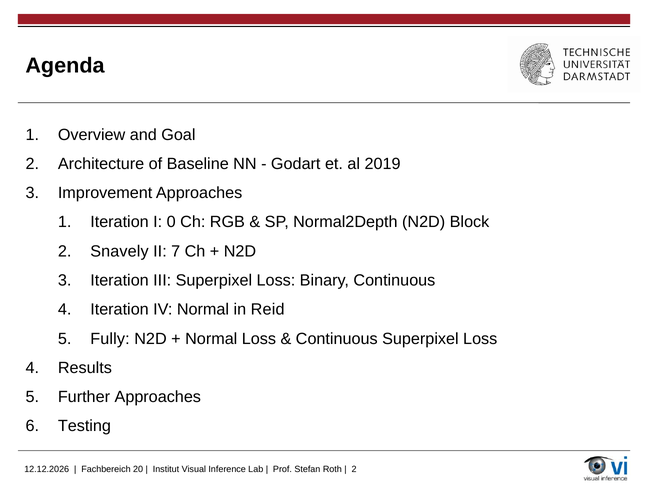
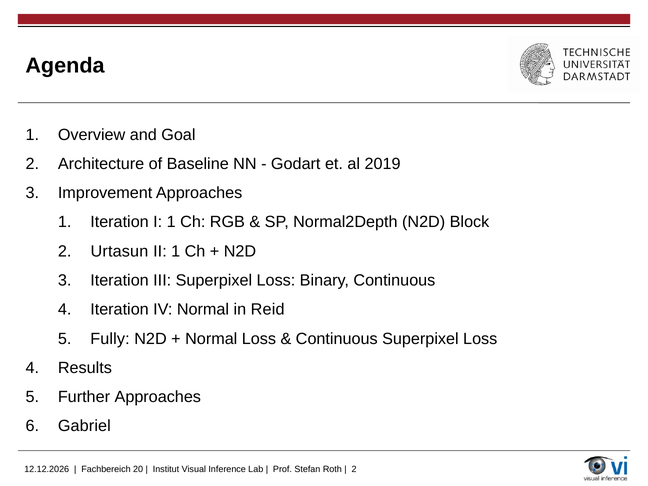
I 0: 0 -> 1
Snavely: Snavely -> Urtasun
II 7: 7 -> 1
Testing: Testing -> Gabriel
